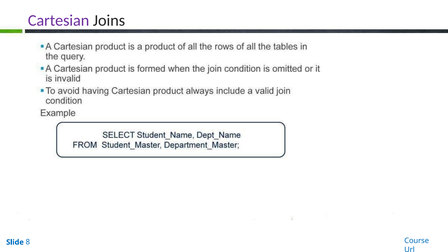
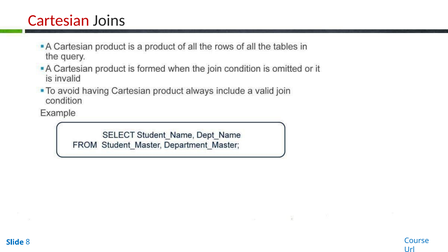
Cartesian colour: purple -> red
